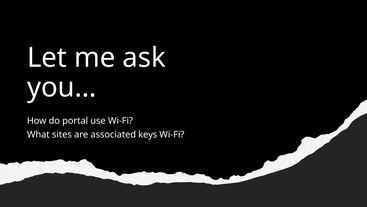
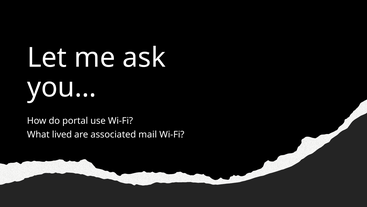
sites: sites -> lived
keys: keys -> mail
